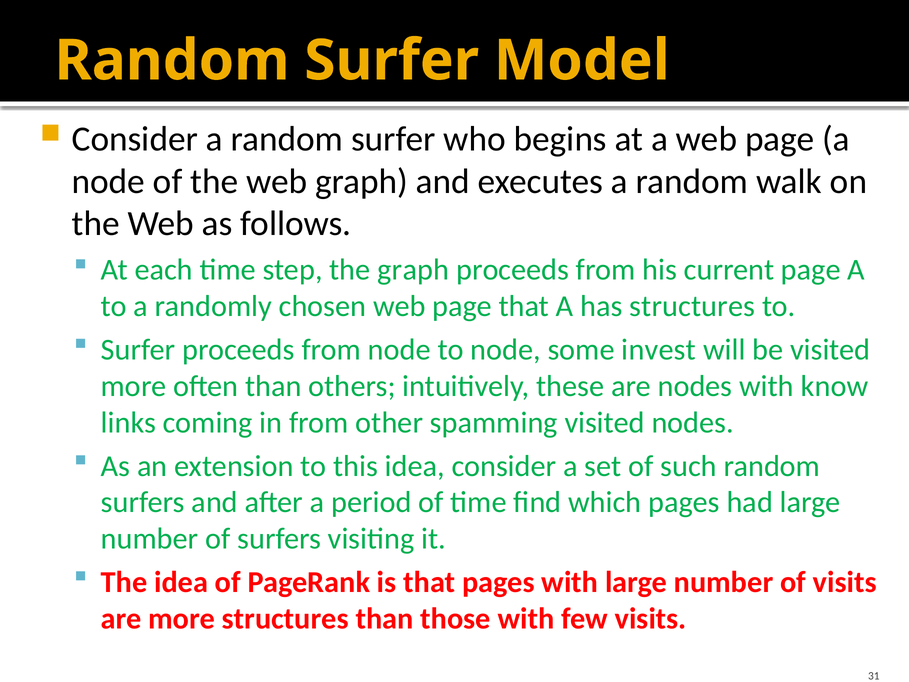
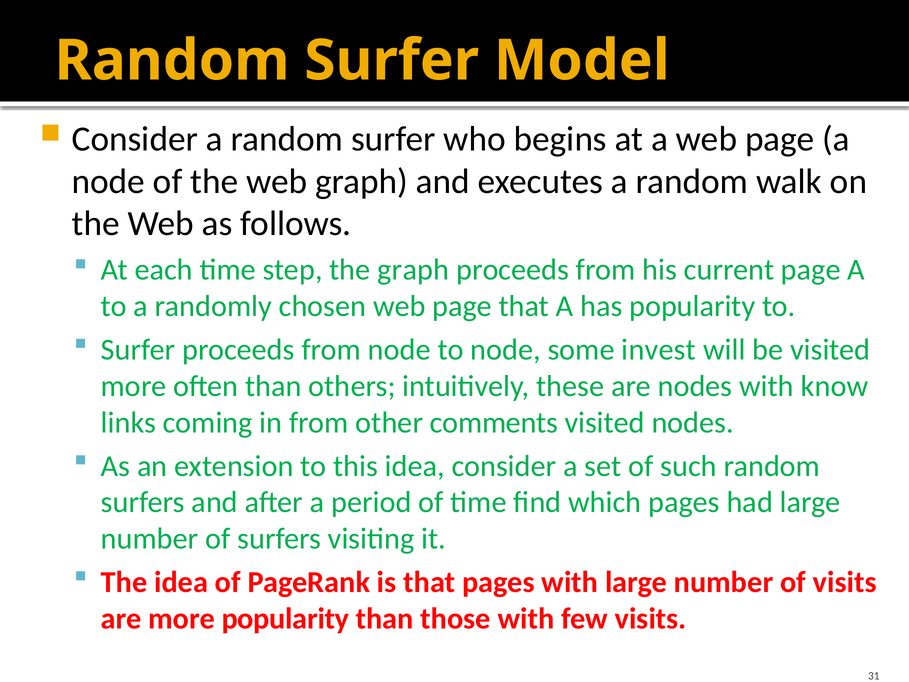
has structures: structures -> popularity
spamming: spamming -> comments
more structures: structures -> popularity
